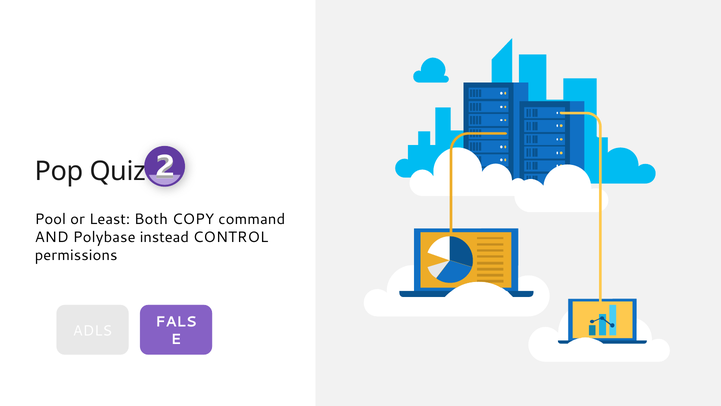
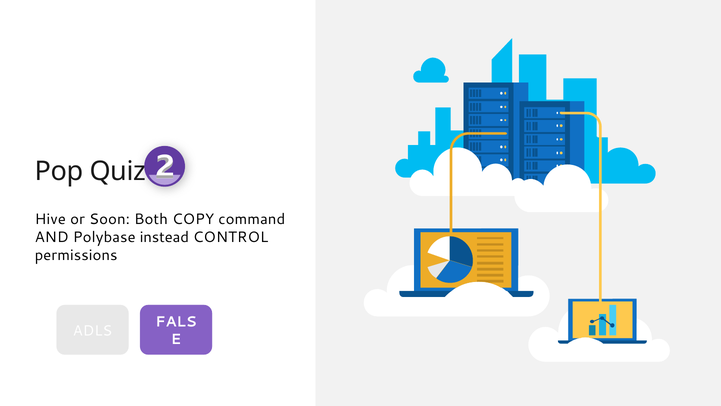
Pool: Pool -> Hive
Least: Least -> Soon
